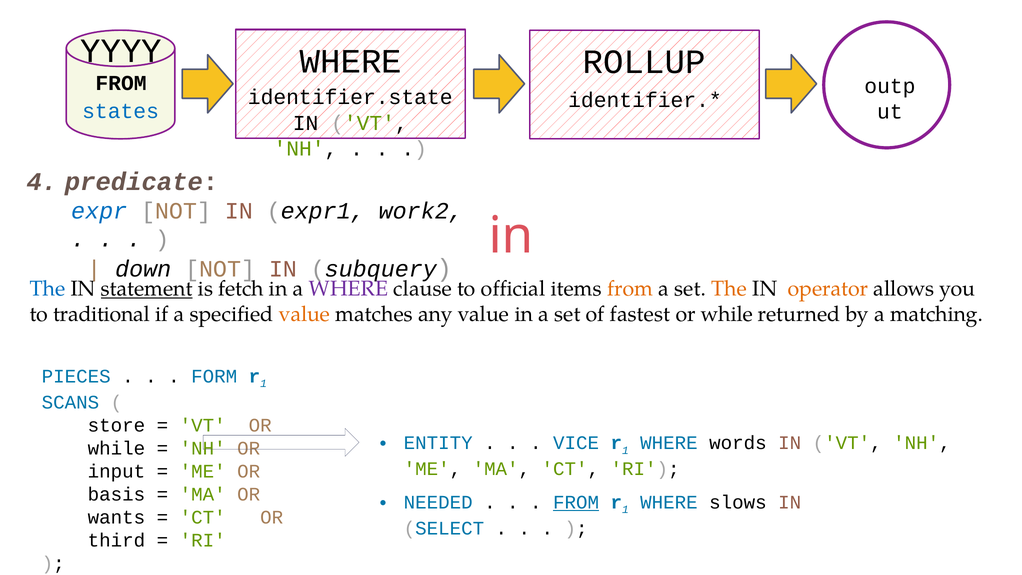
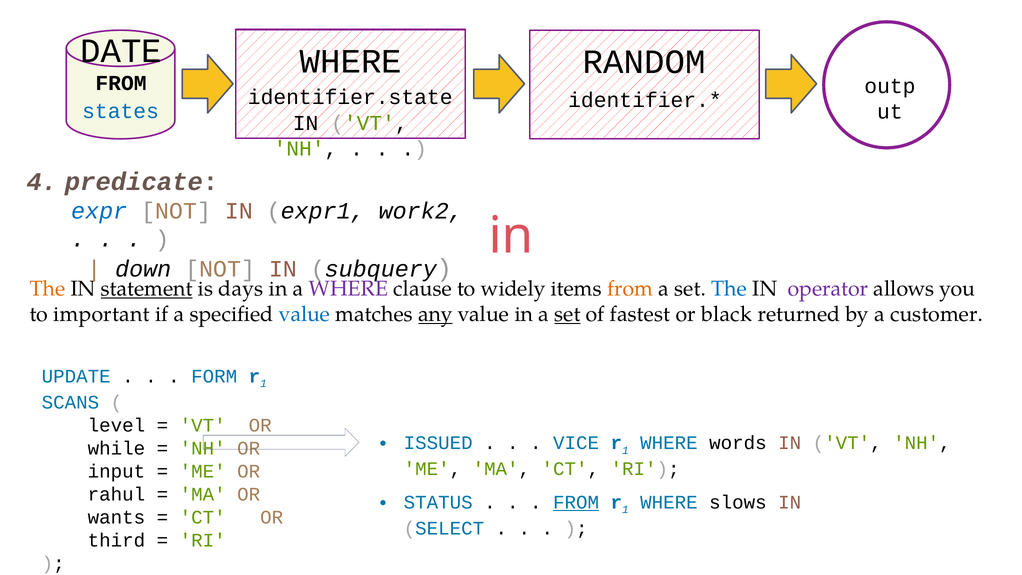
YYYY: YYYY -> DATE
ROLLUP: ROLLUP -> RANDOM
The at (47, 289) colour: blue -> orange
fetch: fetch -> days
official: official -> widely
The at (729, 289) colour: orange -> blue
operator colour: orange -> purple
traditional: traditional -> important
value at (304, 314) colour: orange -> blue
any underline: none -> present
set at (567, 314) underline: none -> present
while at (727, 314): while -> black
matching: matching -> customer
PIECES: PIECES -> UPDATE
store: store -> level
ENTITY: ENTITY -> ISSUED
basis: basis -> rahul
NEEDED: NEEDED -> STATUS
